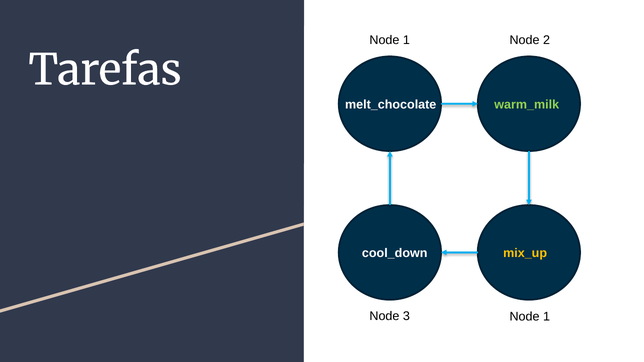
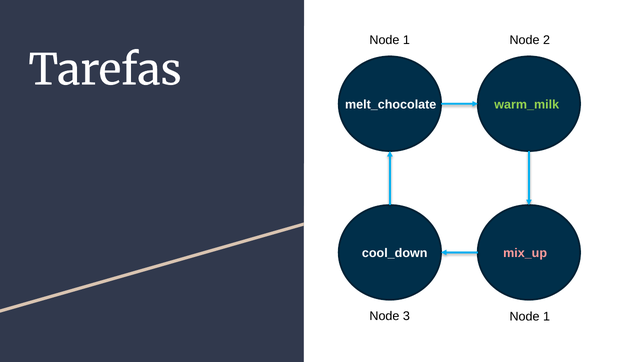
mix_up colour: yellow -> pink
